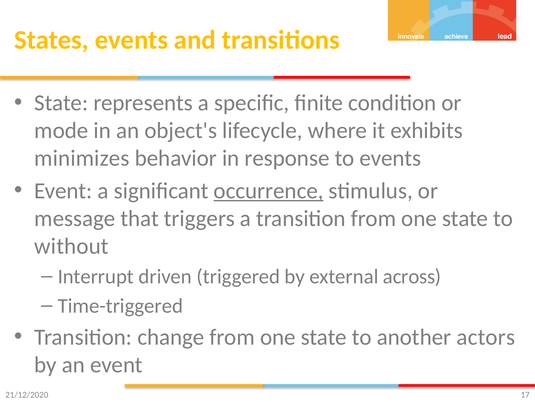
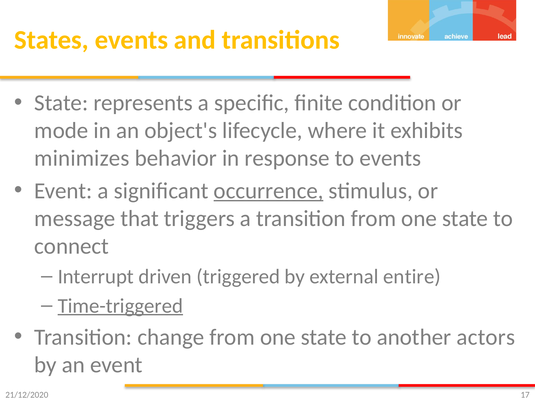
without: without -> connect
across: across -> entire
Time-triggered underline: none -> present
